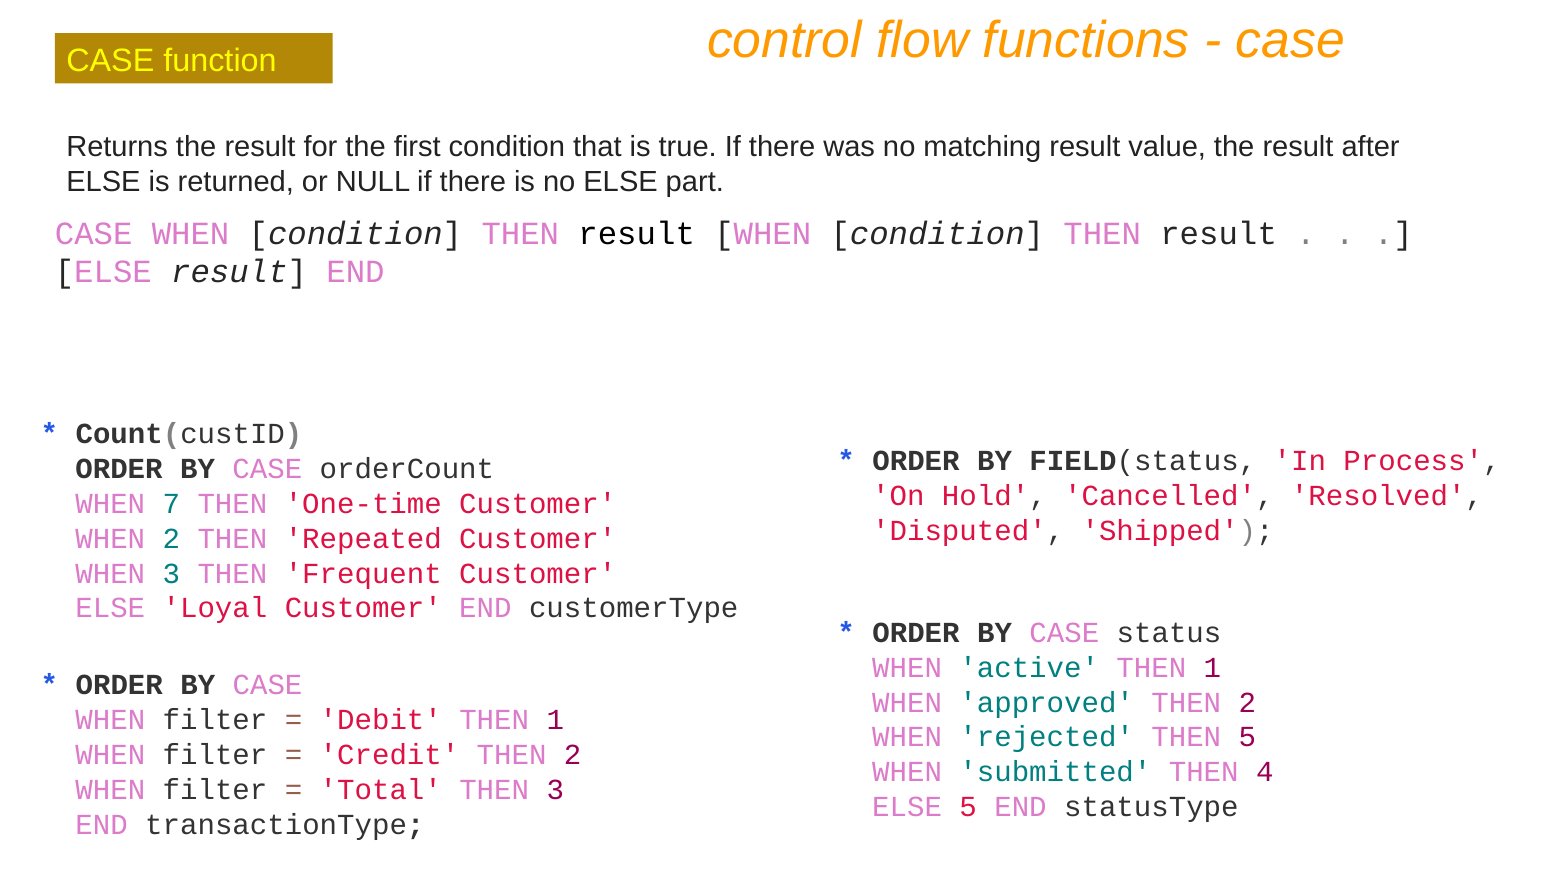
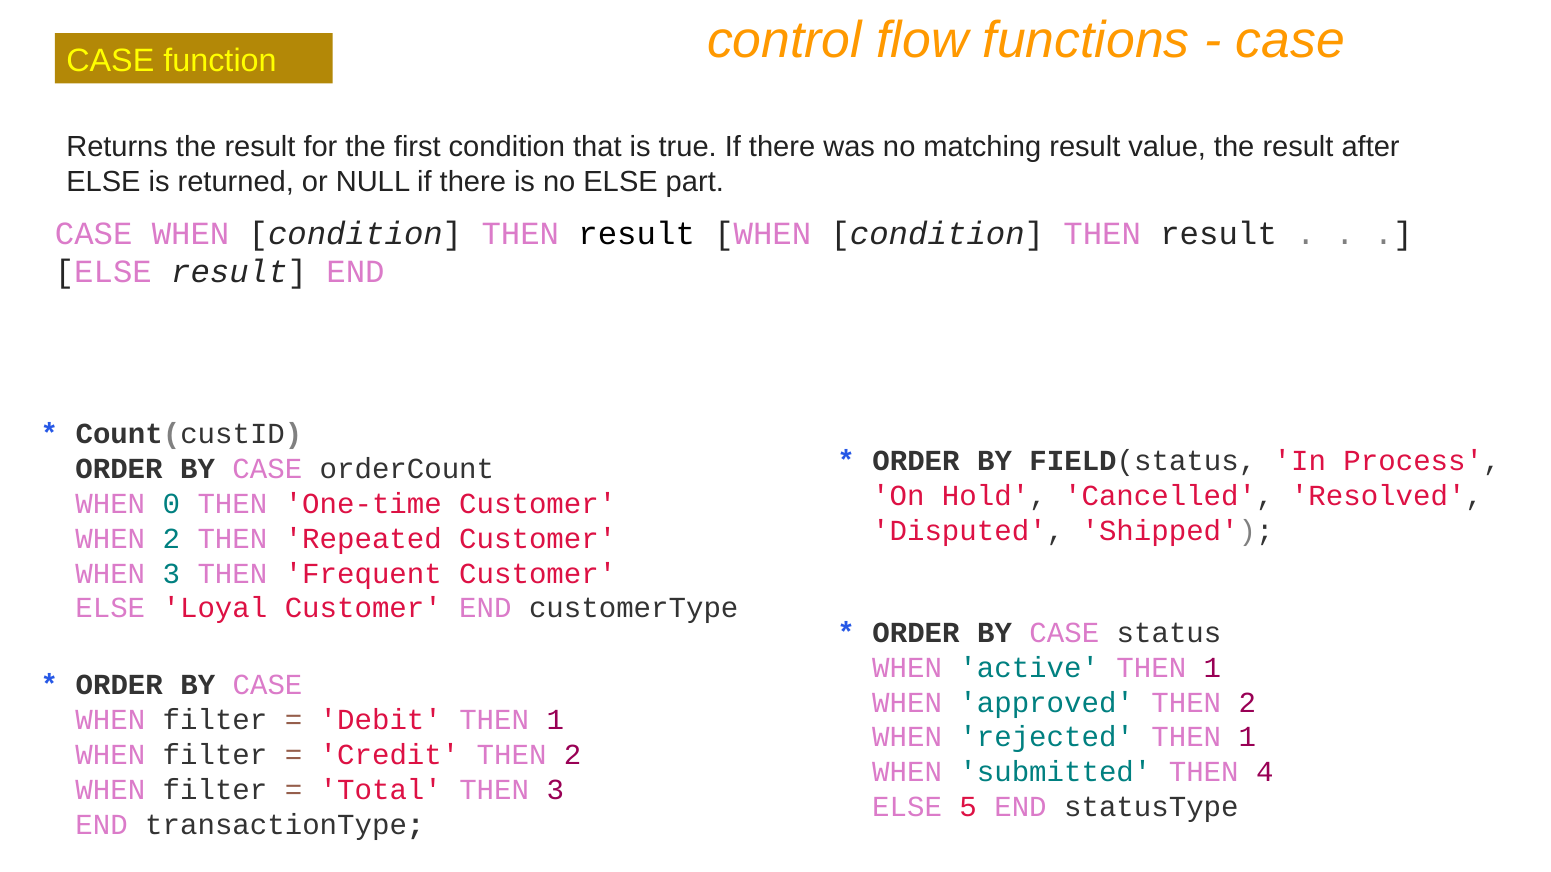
7: 7 -> 0
rejected THEN 5: 5 -> 1
